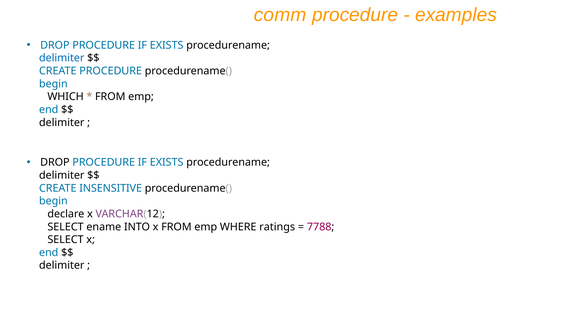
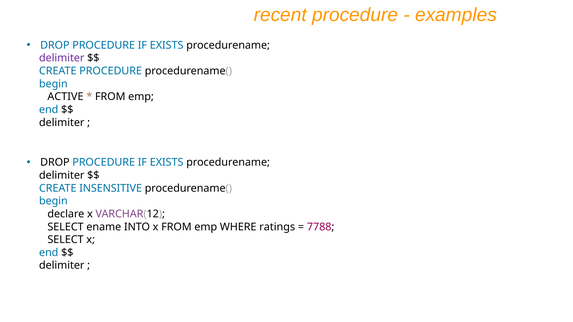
comm: comm -> recent
delimiter at (62, 58) colour: blue -> purple
WHICH: WHICH -> ACTIVE
